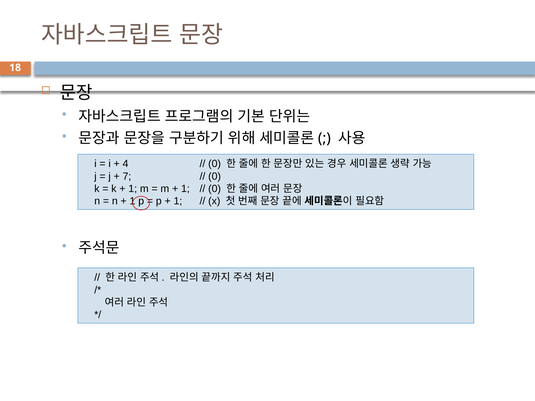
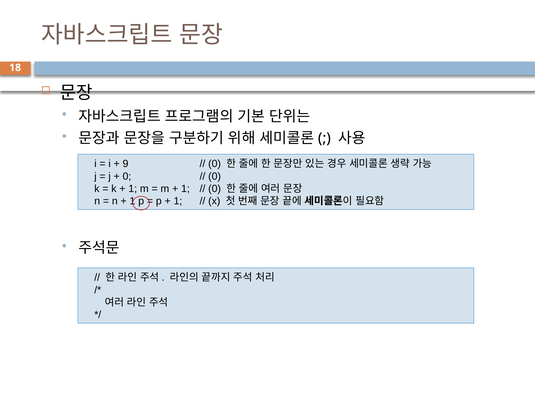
4: 4 -> 9
7 at (127, 176): 7 -> 0
